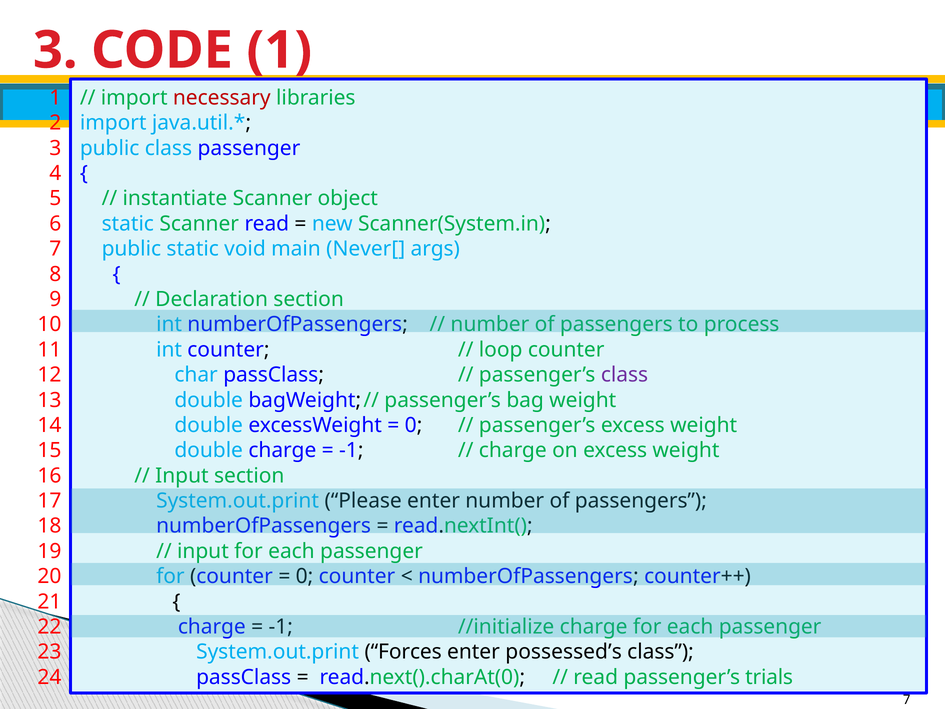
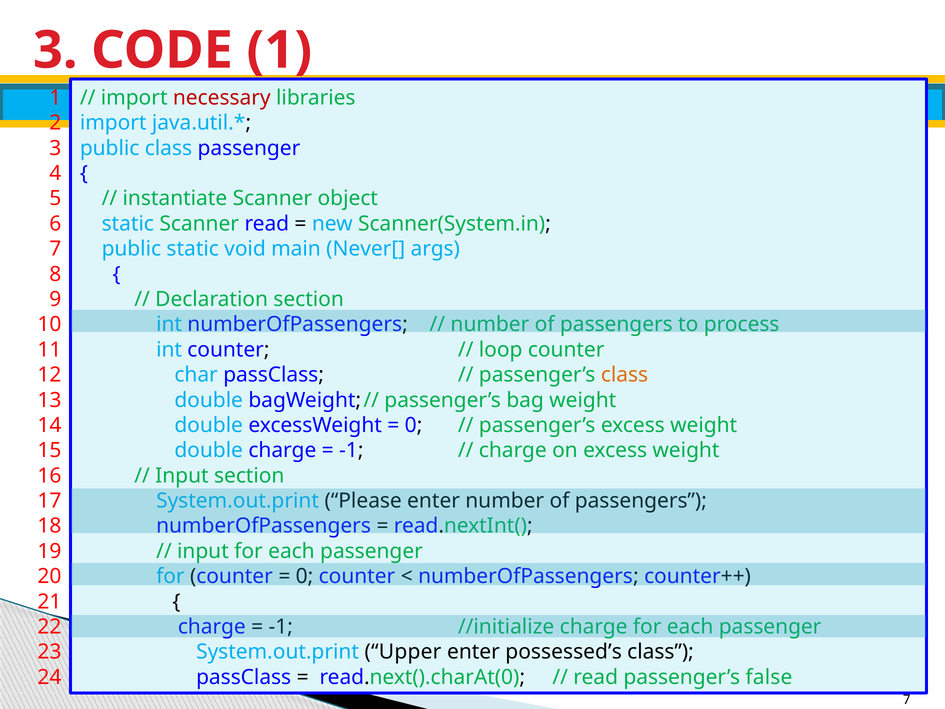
class at (624, 375) colour: purple -> orange
Forces: Forces -> Upper
trials: trials -> false
